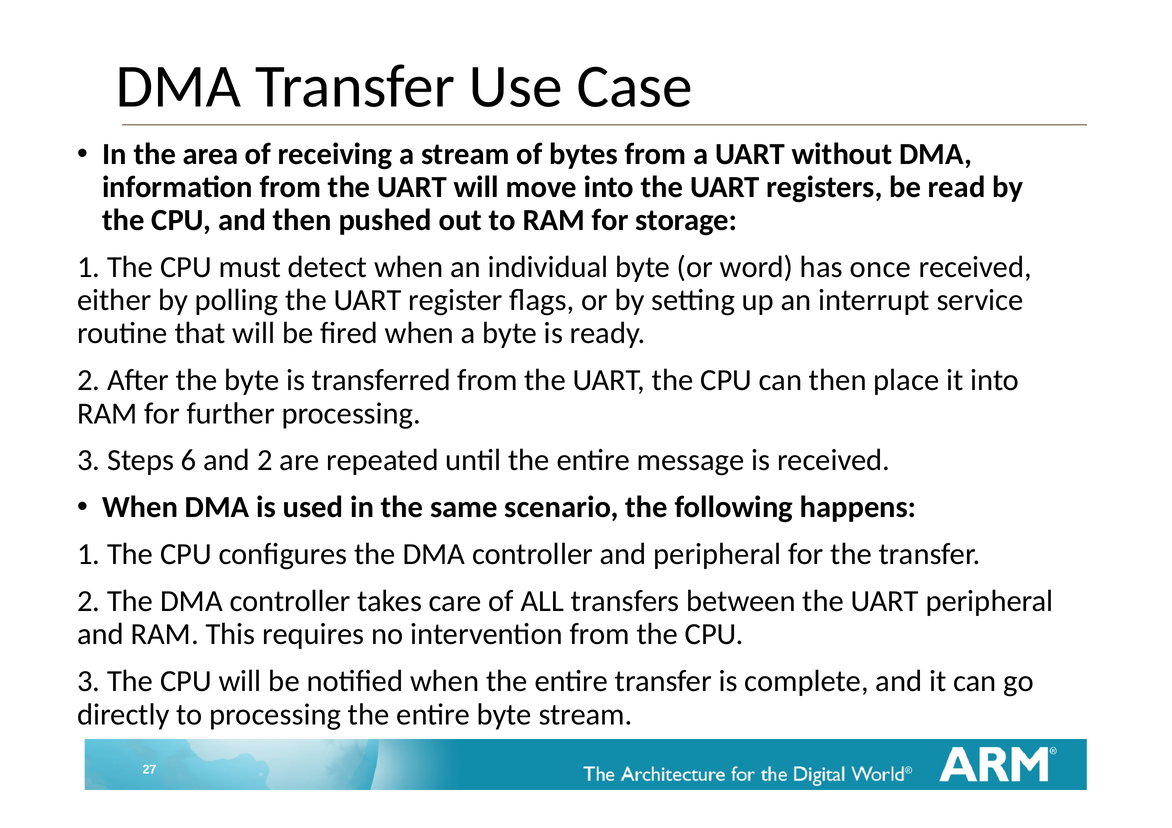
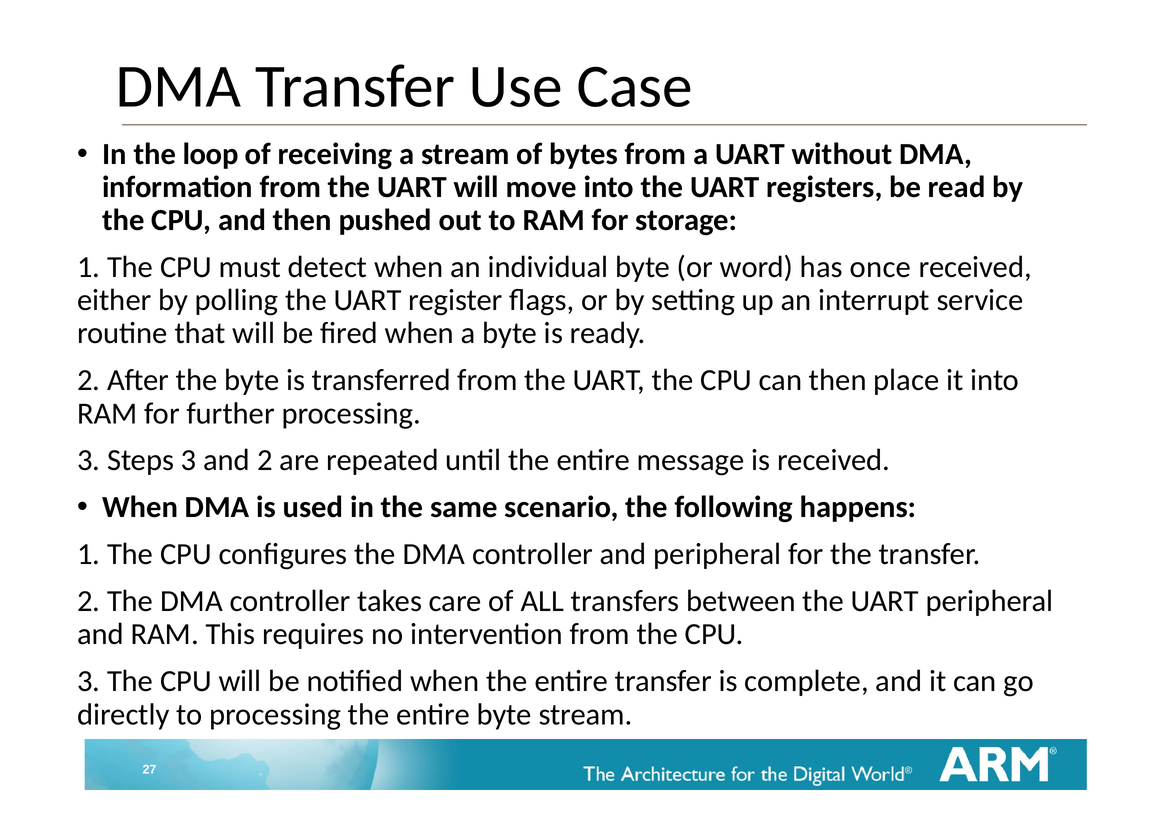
area: area -> loop
Steps 6: 6 -> 3
